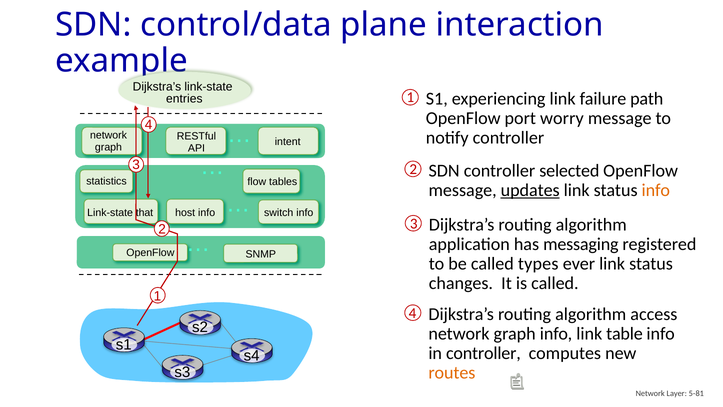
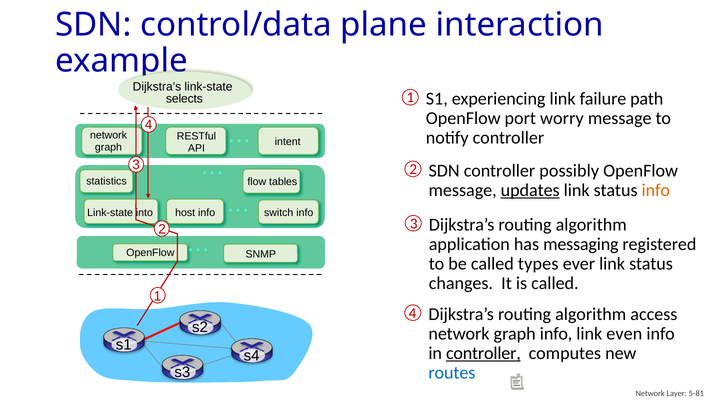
entries: entries -> selects
selected: selected -> possibly
that: that -> into
table: table -> even
controller at (483, 353) underline: none -> present
routes colour: orange -> blue
